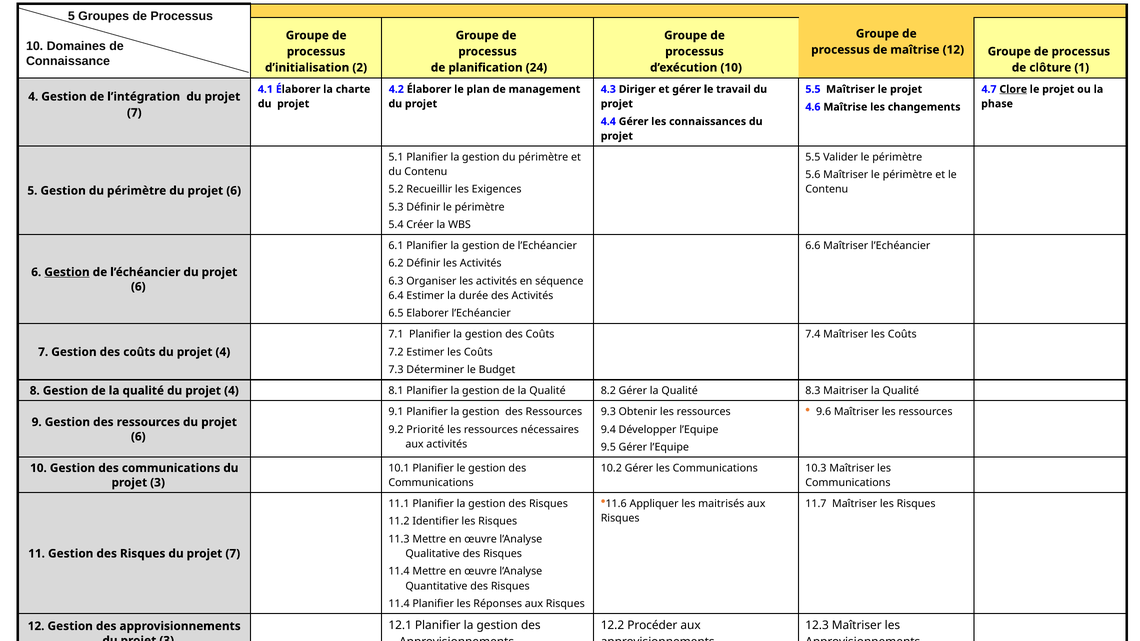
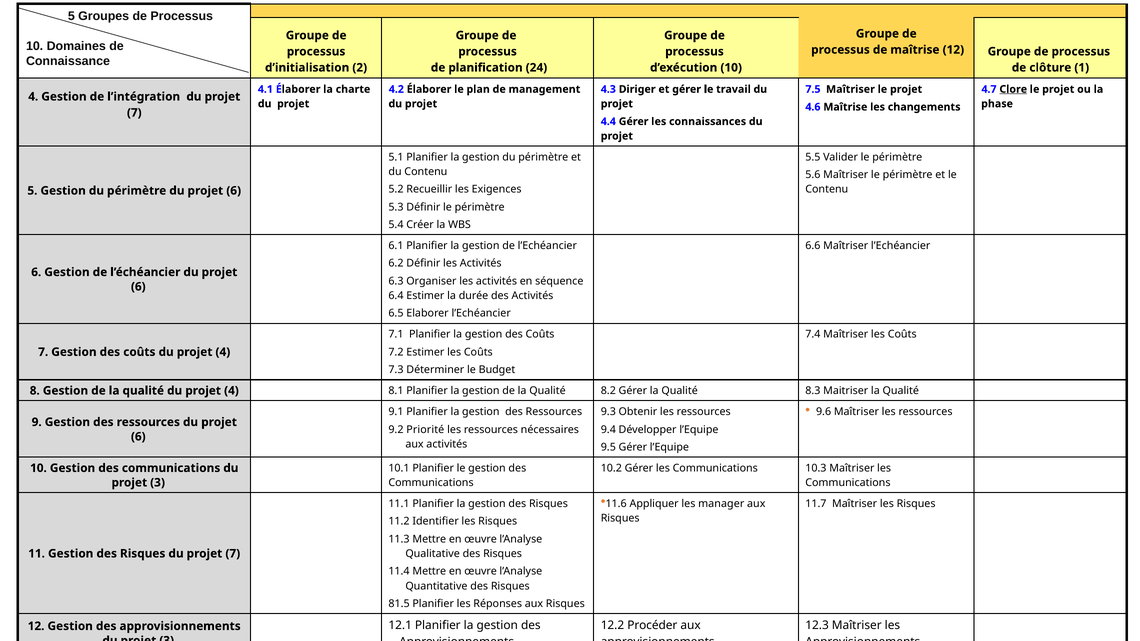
5.5 at (813, 89): 5.5 -> 7.5
Gestion at (67, 272) underline: present -> none
maitrisés: maitrisés -> manager
11.4 at (399, 604): 11.4 -> 81.5
